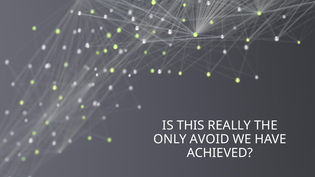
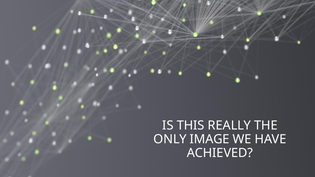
AVOID: AVOID -> IMAGE
